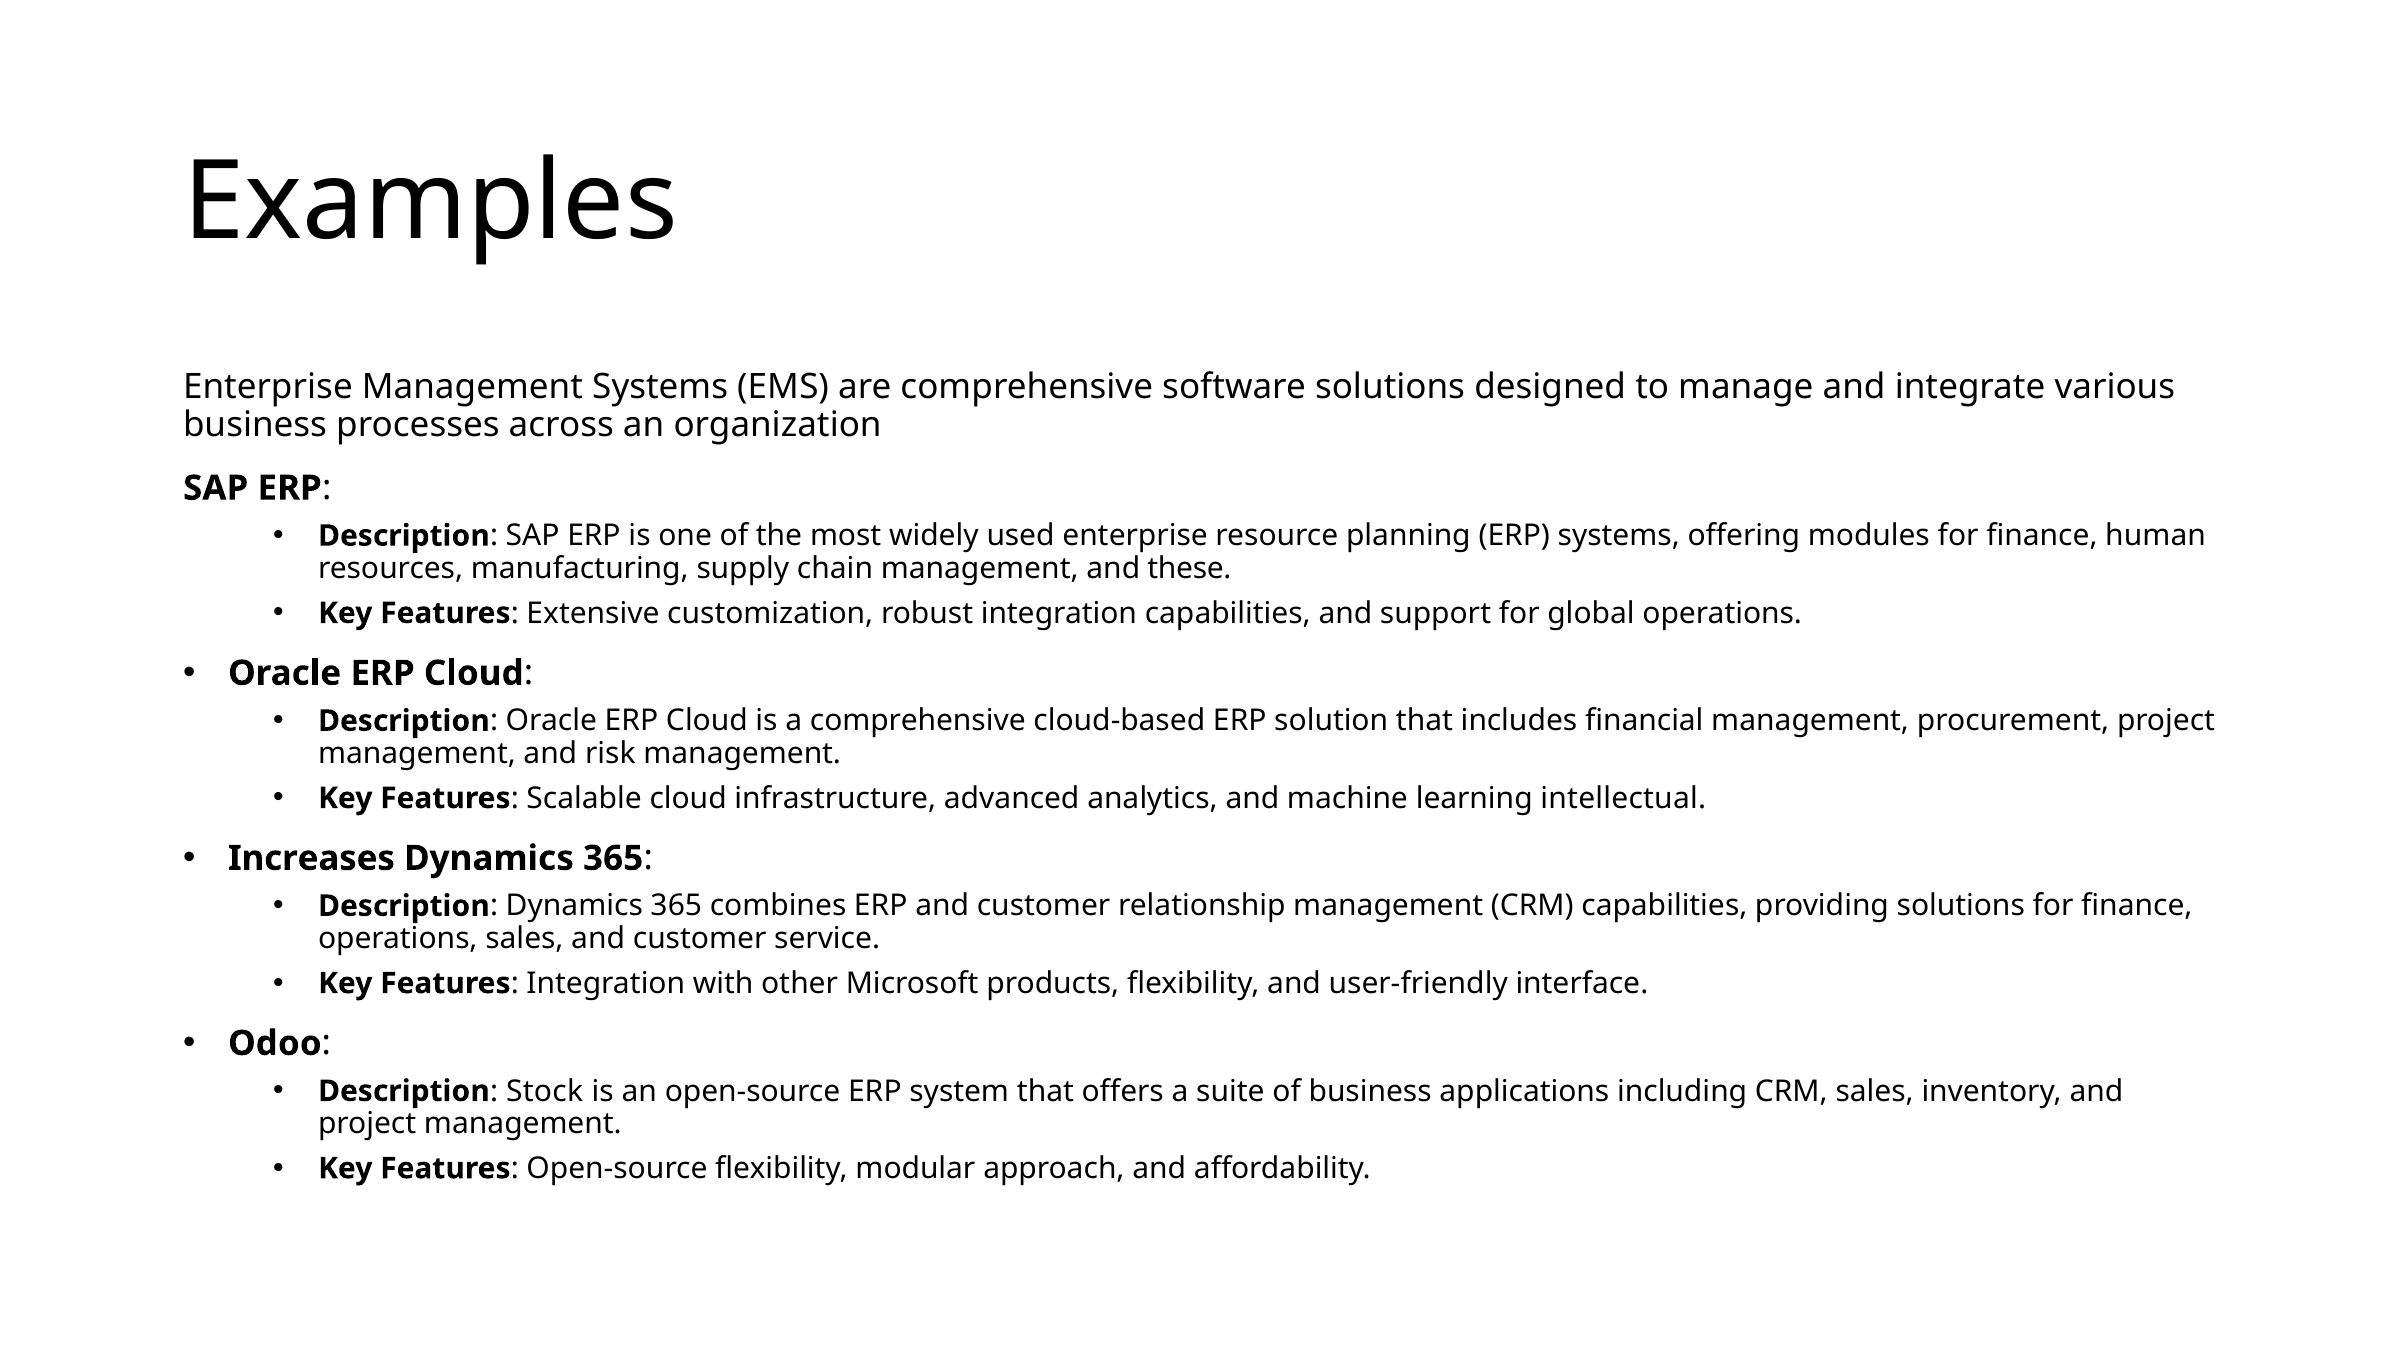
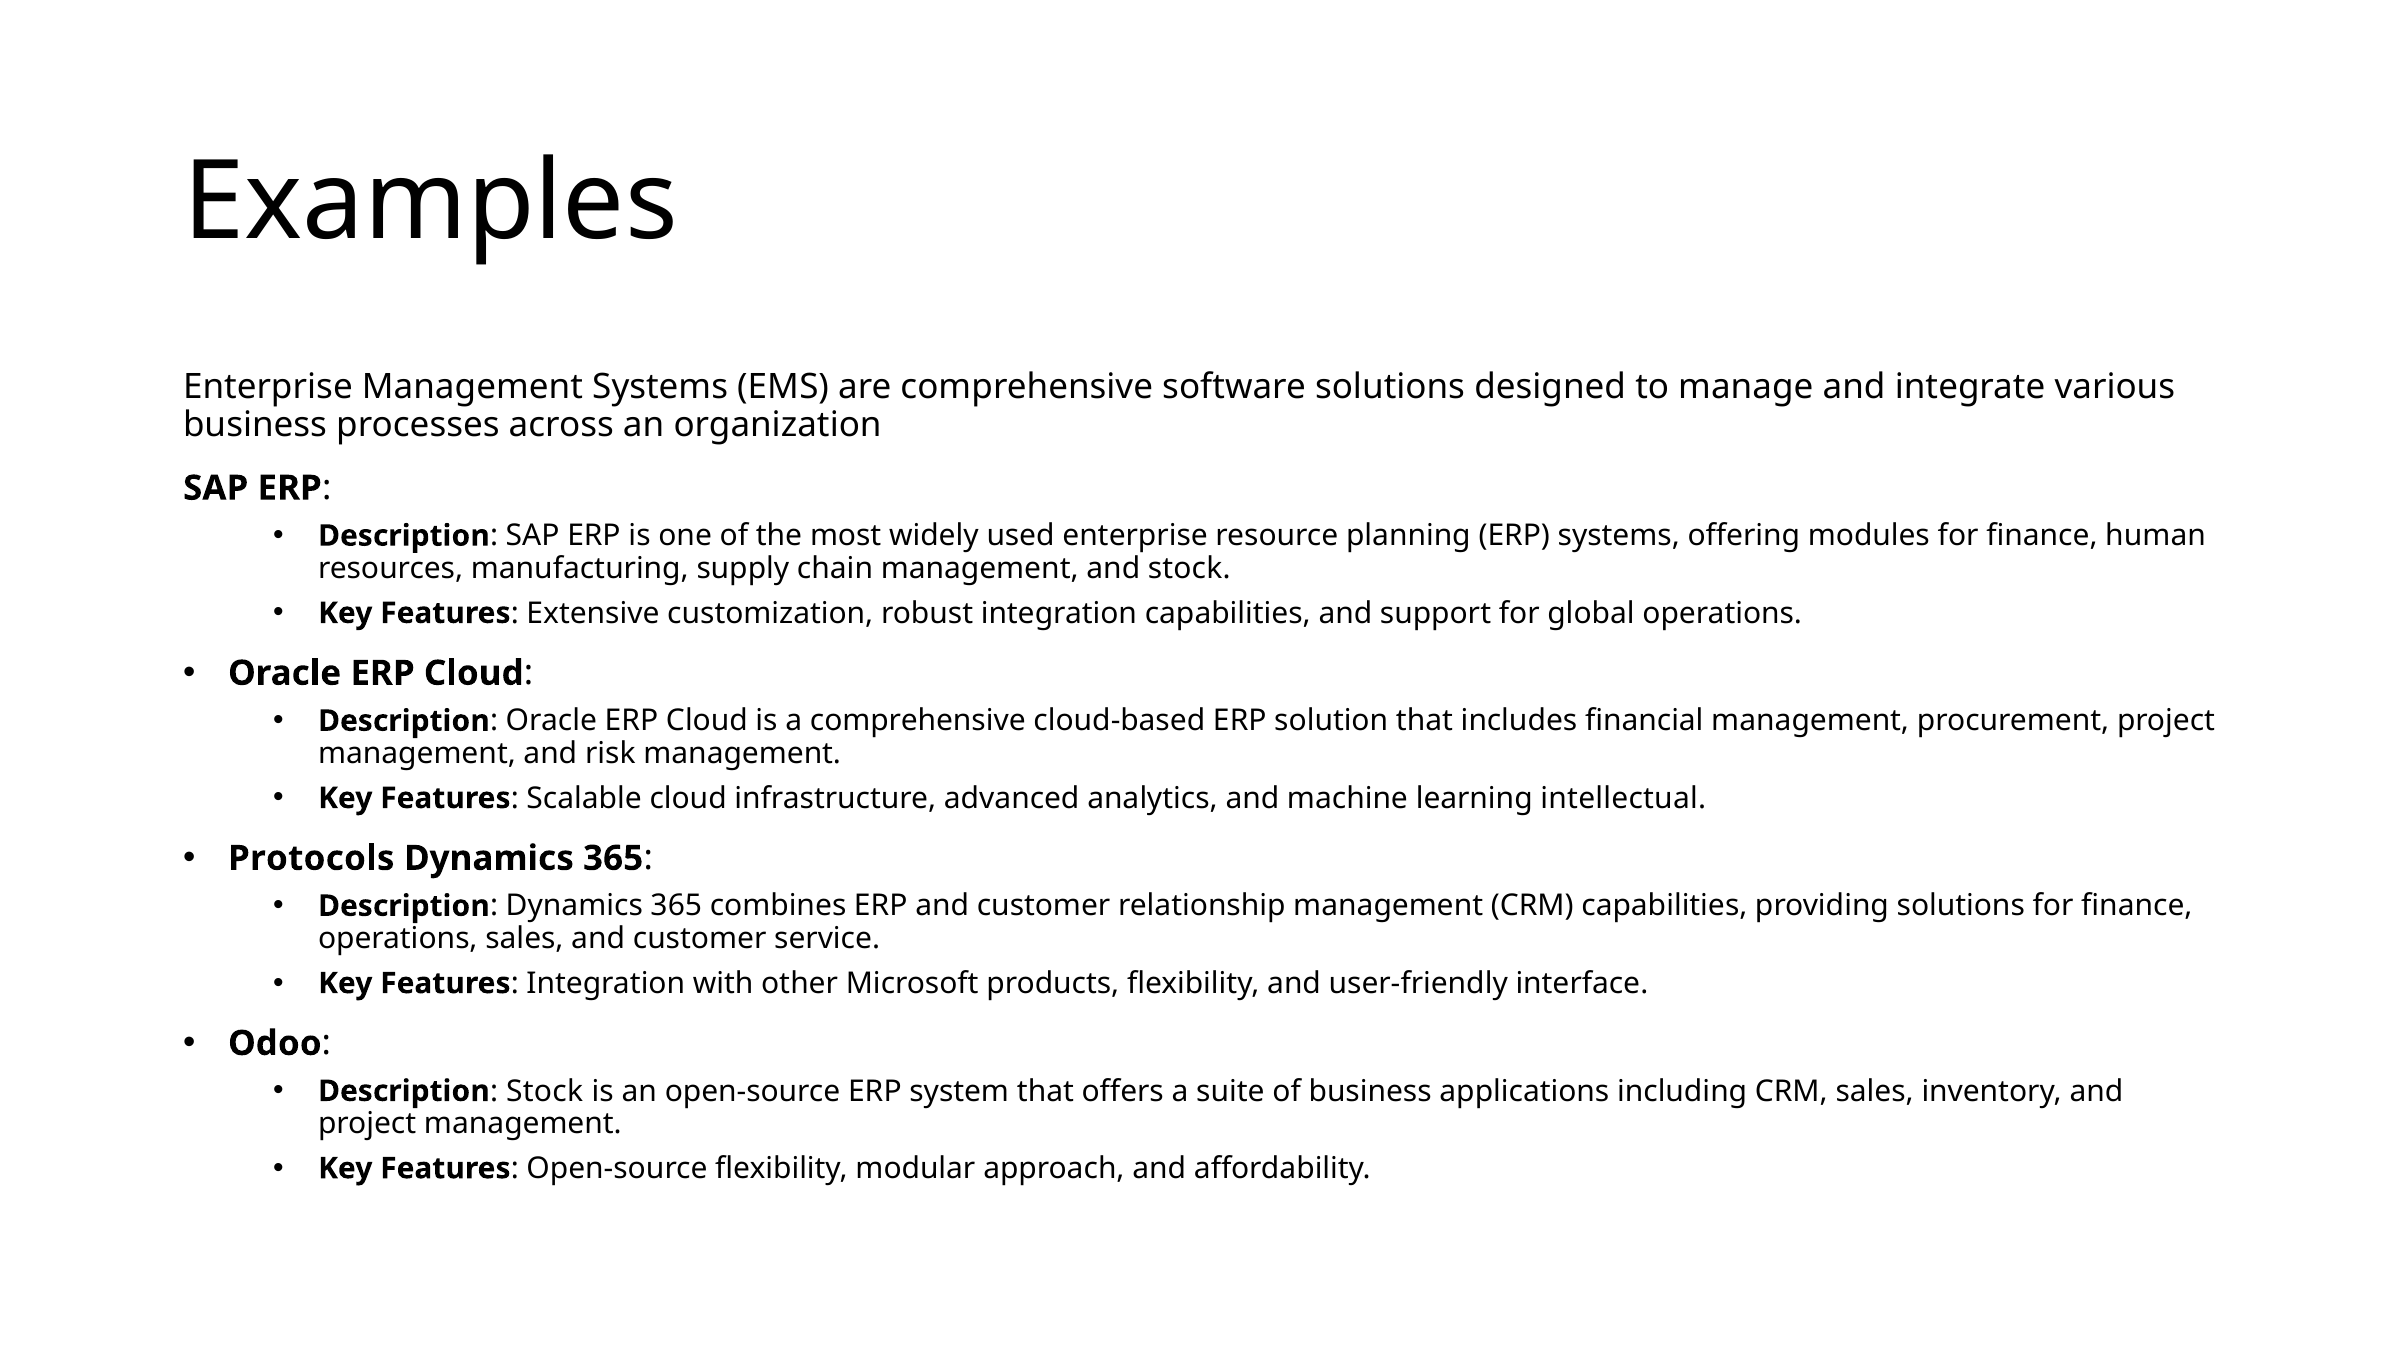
and these: these -> stock
Increases: Increases -> Protocols
